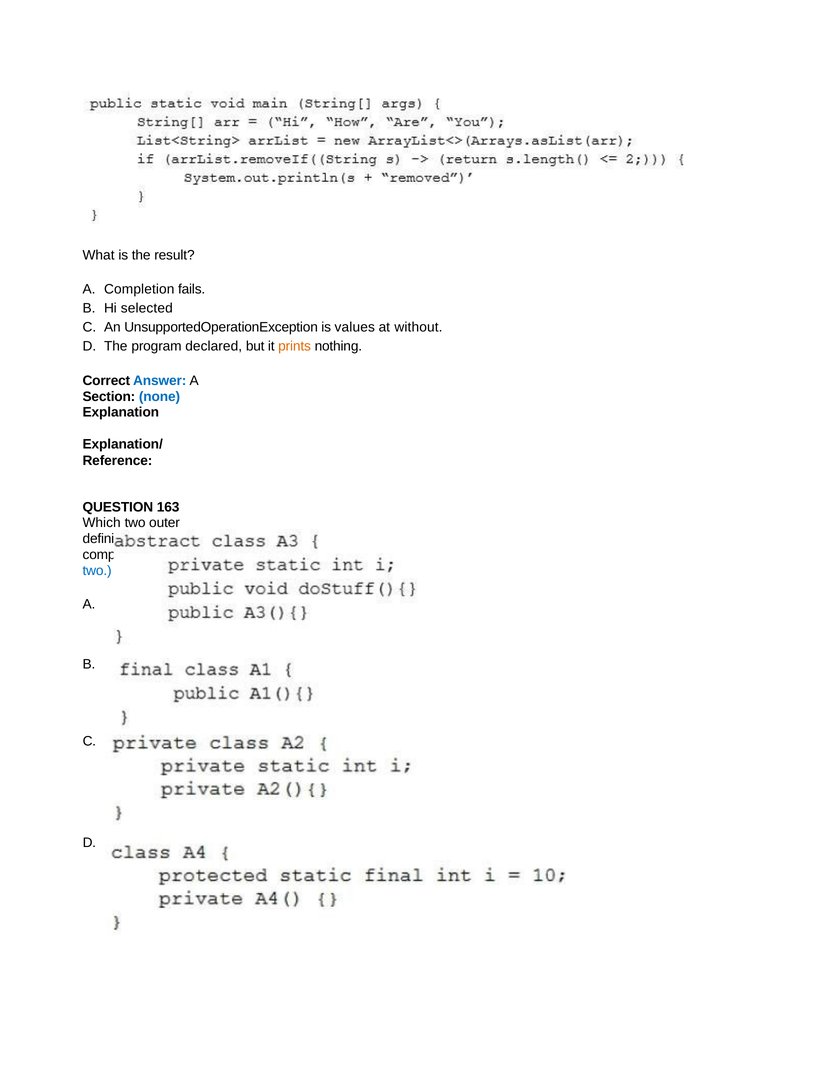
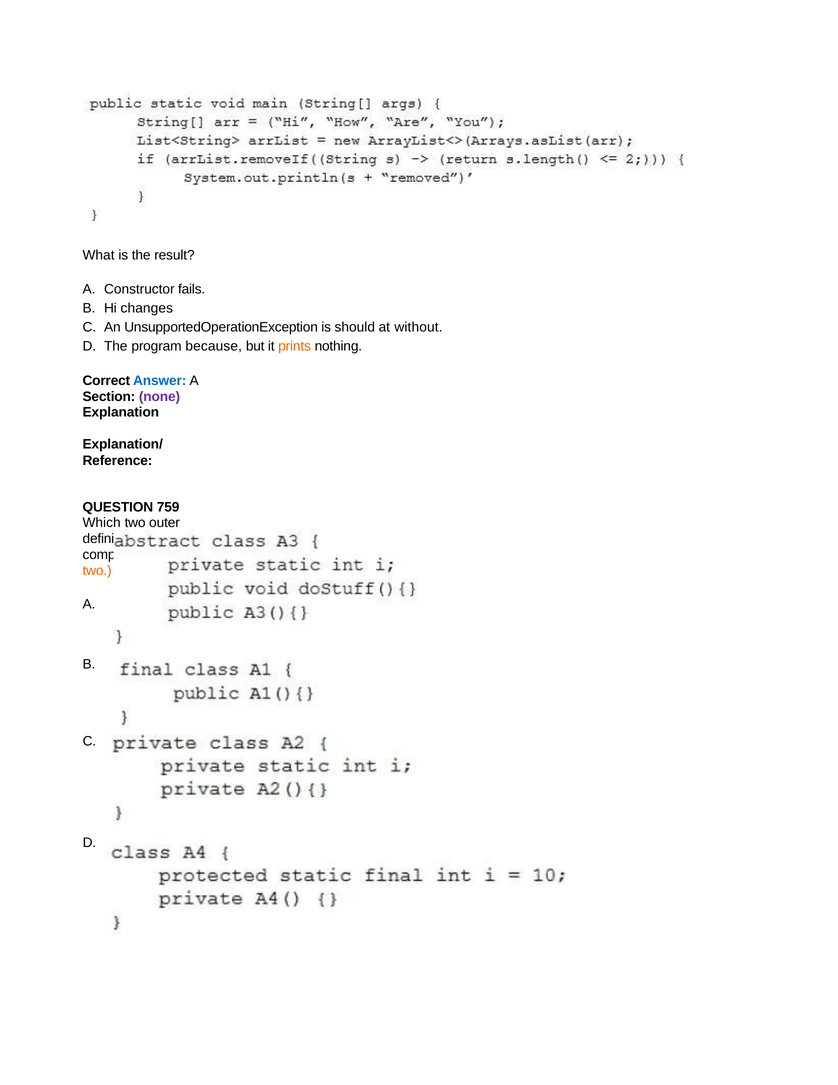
Completion: Completion -> Constructor
selected: selected -> changes
values: values -> should
declared: declared -> because
none colour: blue -> purple
163: 163 -> 759
two at (97, 570) colour: blue -> orange
